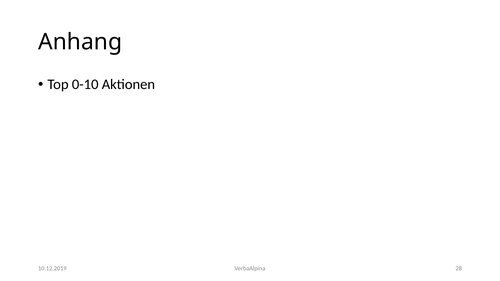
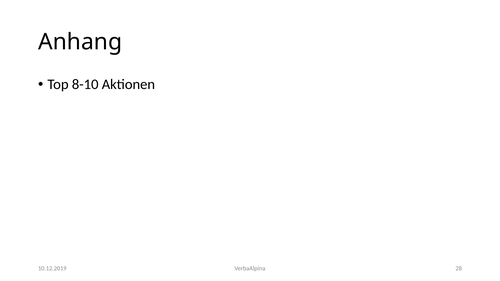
0-10: 0-10 -> 8-10
